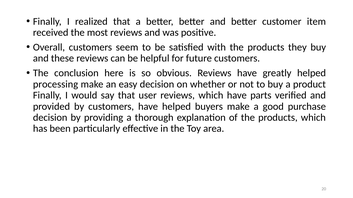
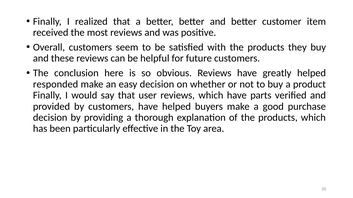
processing: processing -> responded
